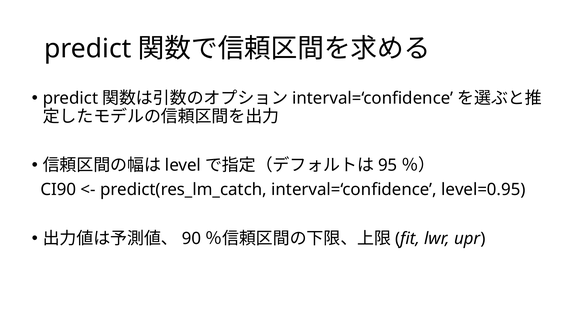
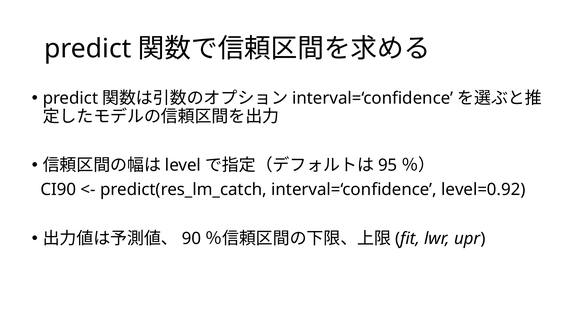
level=0.95: level=0.95 -> level=0.92
